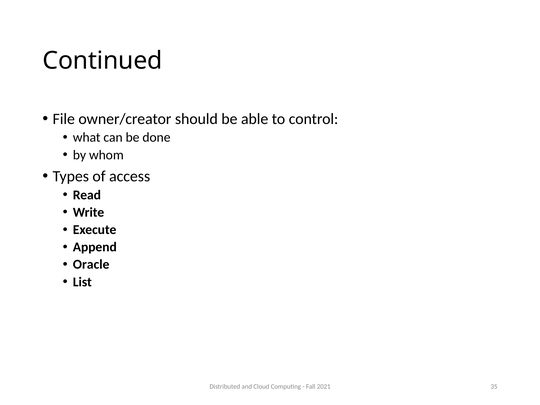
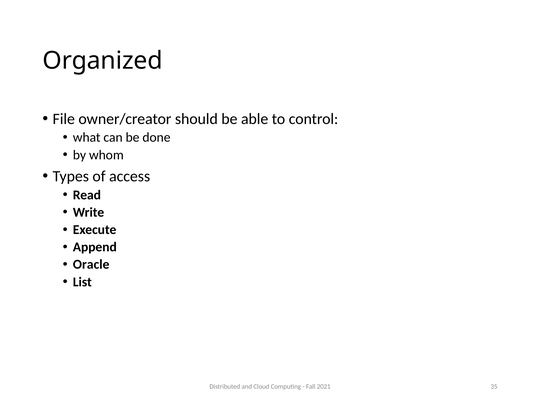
Continued: Continued -> Organized
